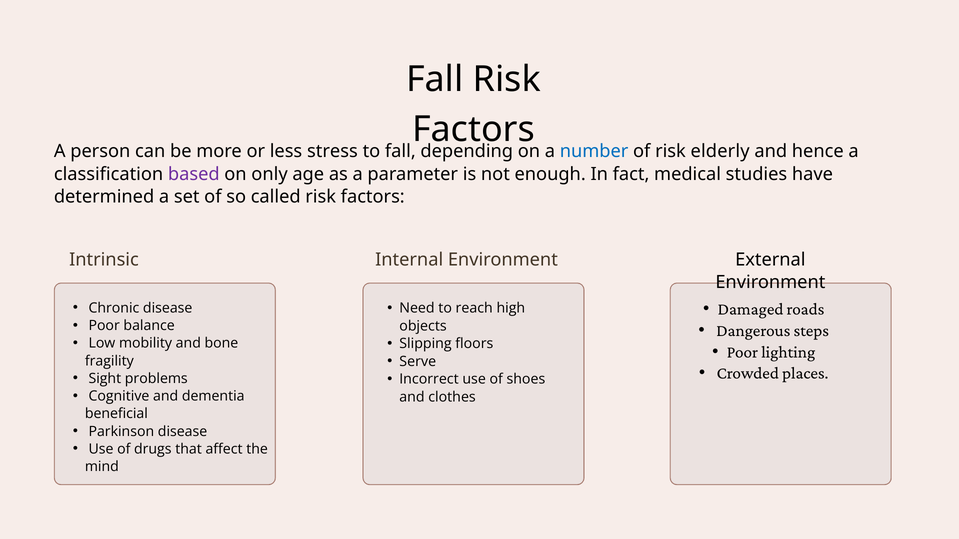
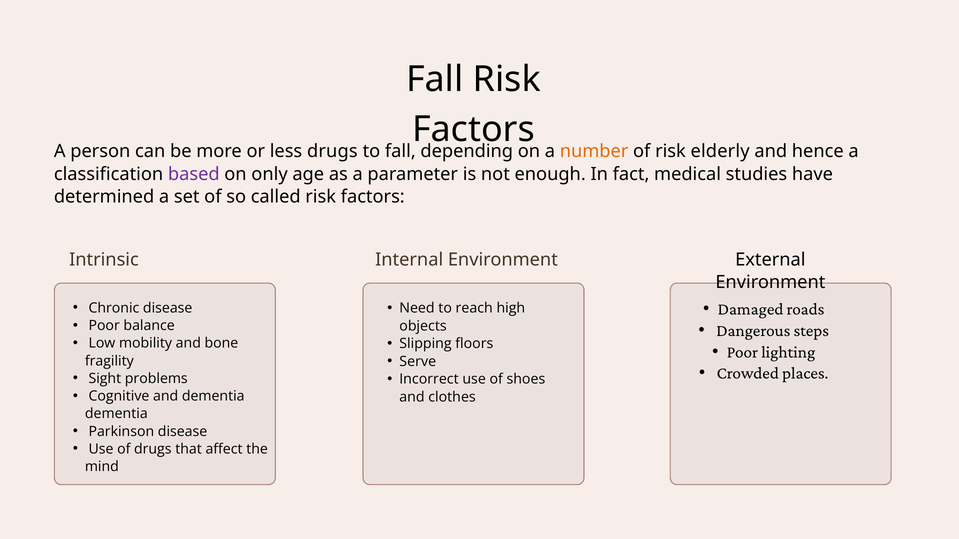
less stress: stress -> drugs
number colour: blue -> orange
beneficial at (116, 414): beneficial -> dementia
